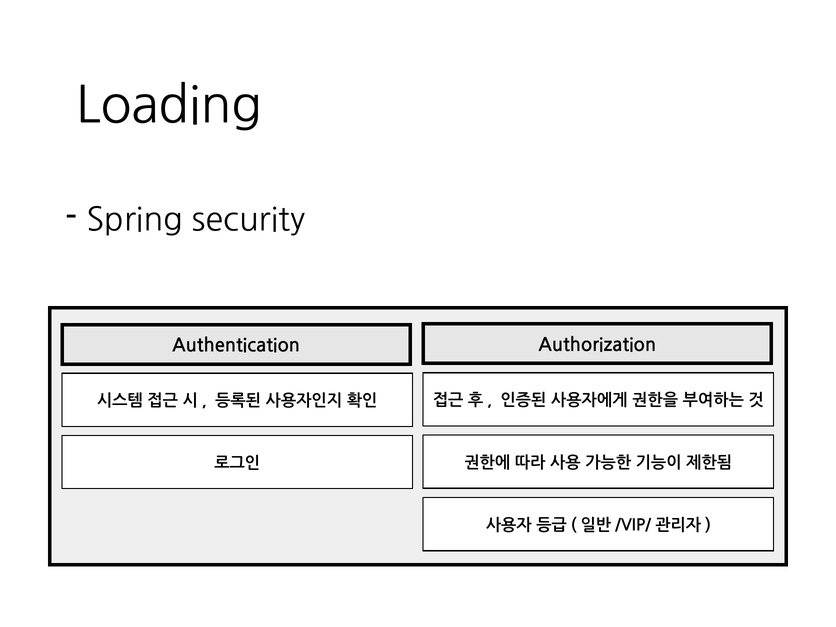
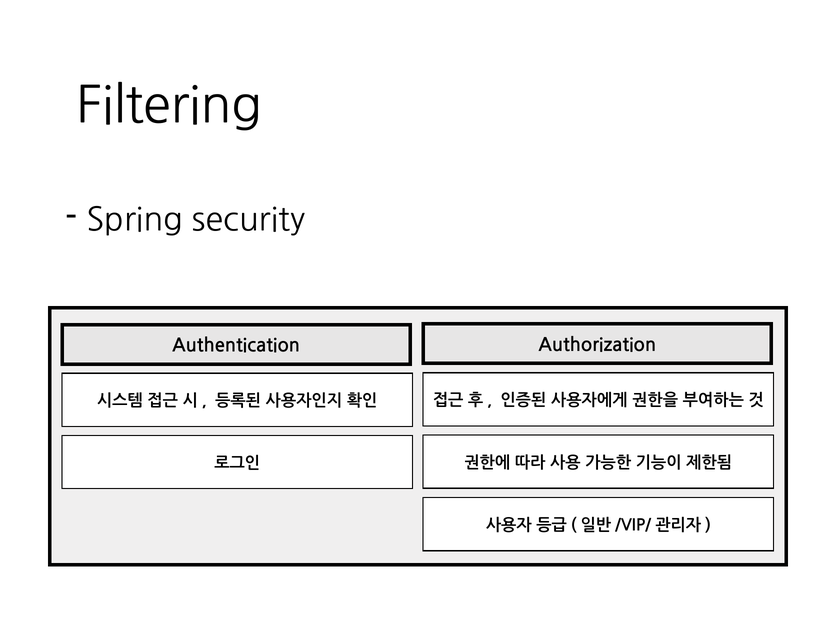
Loading: Loading -> Filtering
